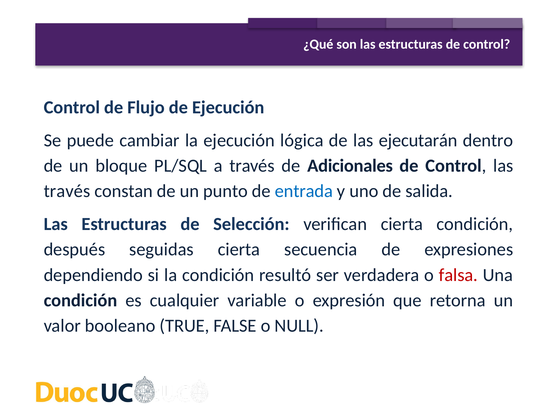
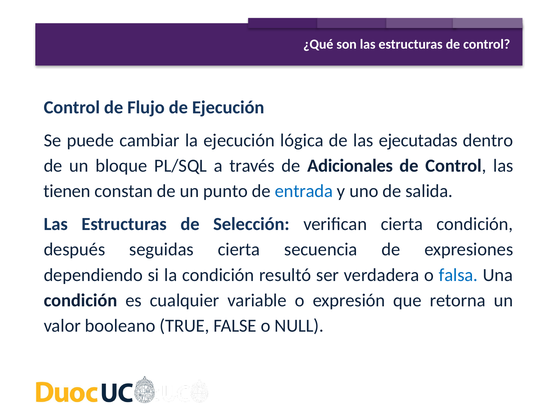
ejecutarán: ejecutarán -> ejecutadas
través at (67, 191): través -> tienen
falsa colour: red -> blue
